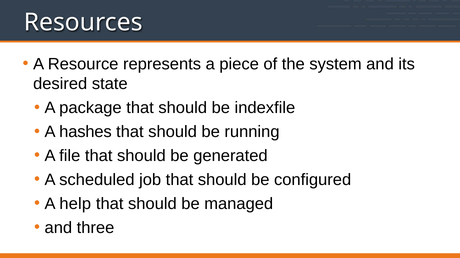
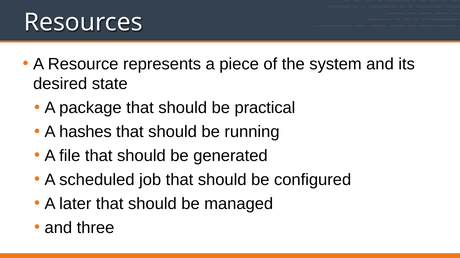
indexfile: indexfile -> practical
help: help -> later
